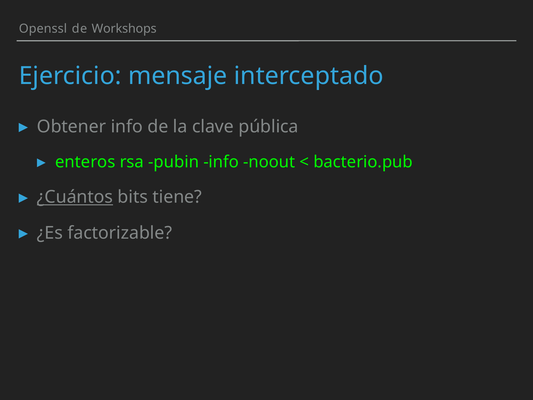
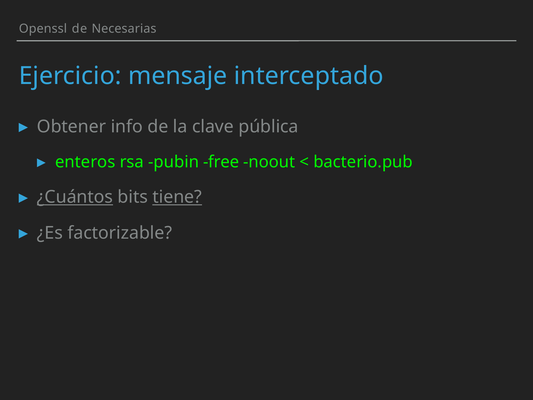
Workshops: Workshops -> Necesarias
pubin info: info -> free
tiene underline: none -> present
